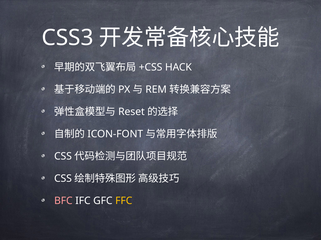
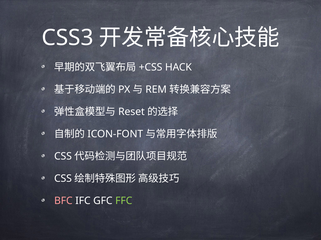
FFC colour: yellow -> light green
